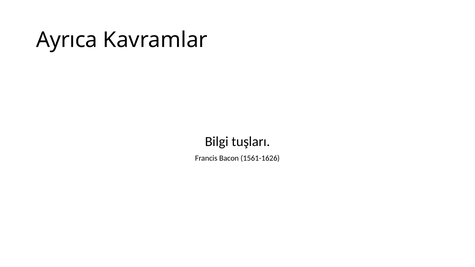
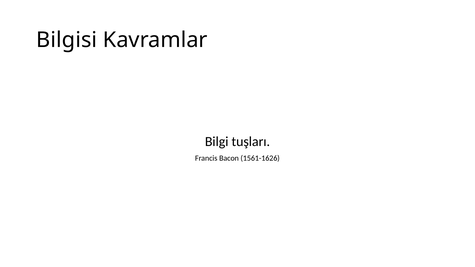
Ayrıca: Ayrıca -> Bilgisi
